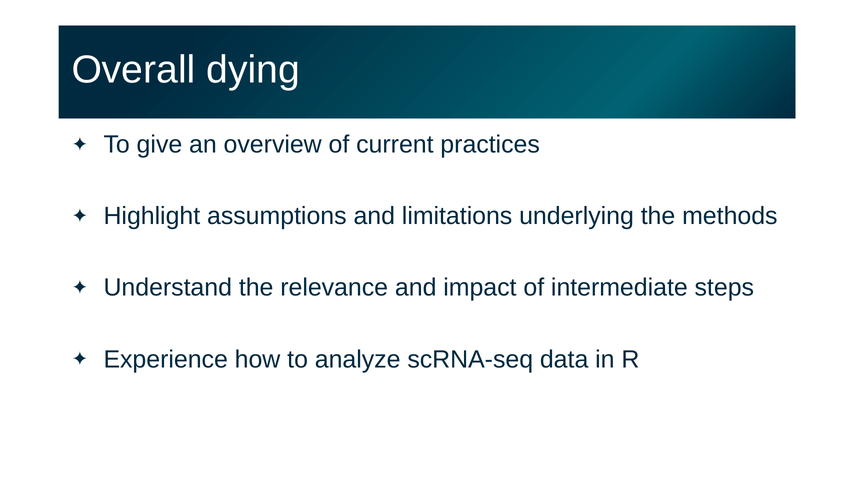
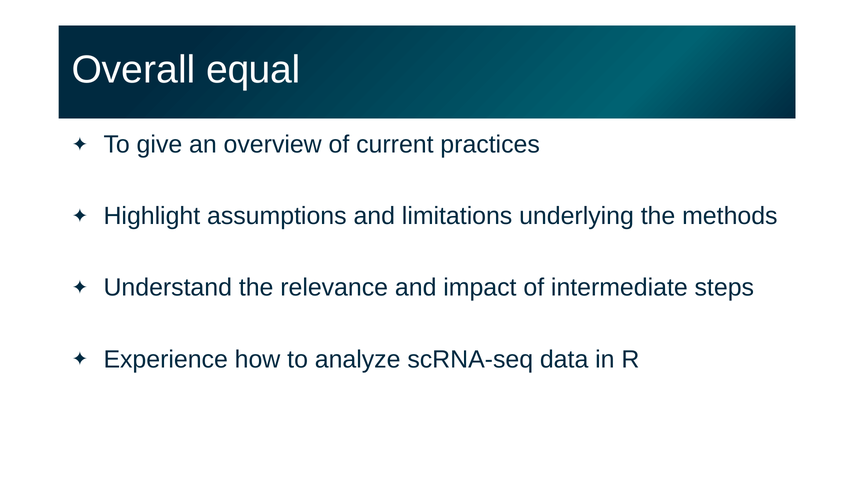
dying: dying -> equal
